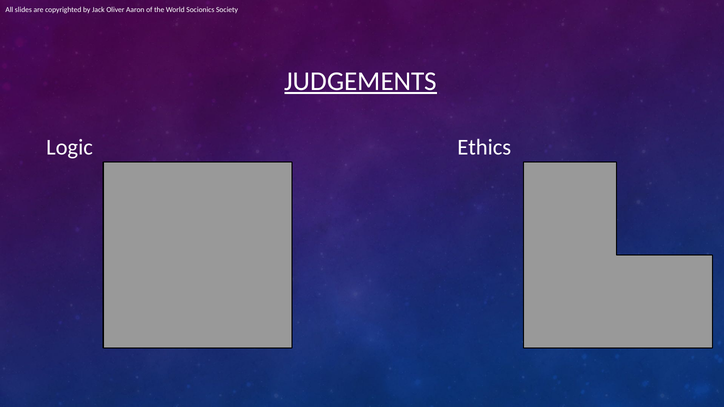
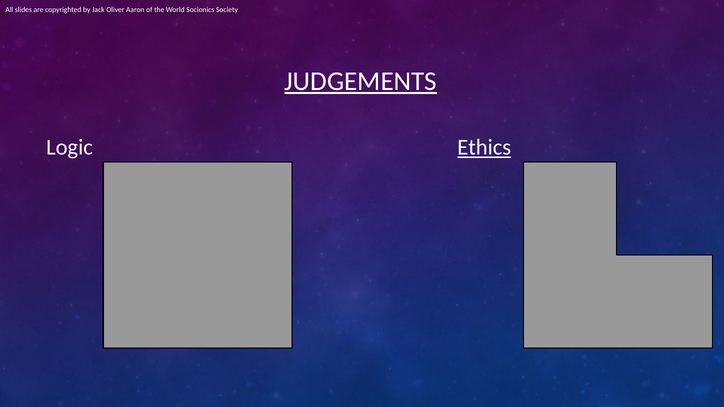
Ethics underline: none -> present
